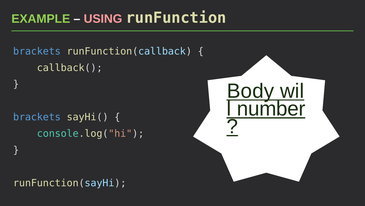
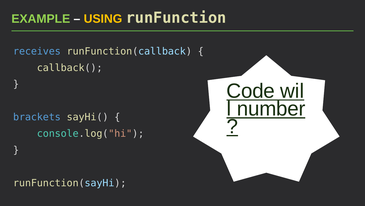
USING colour: pink -> yellow
brackets at (37, 51): brackets -> receives
Body: Body -> Code
